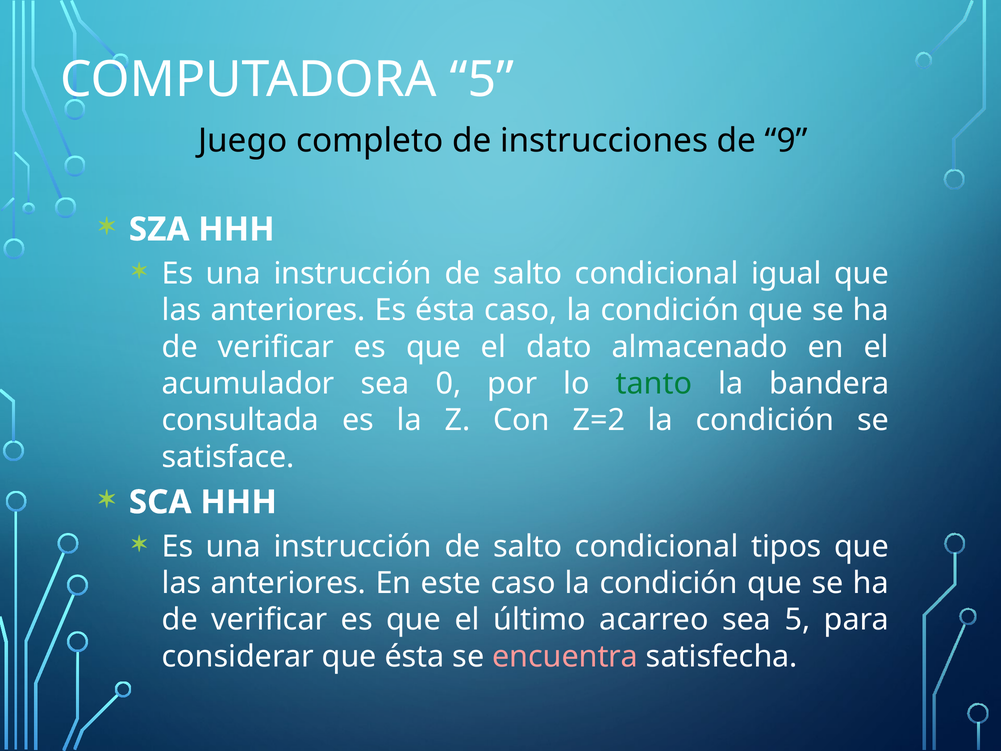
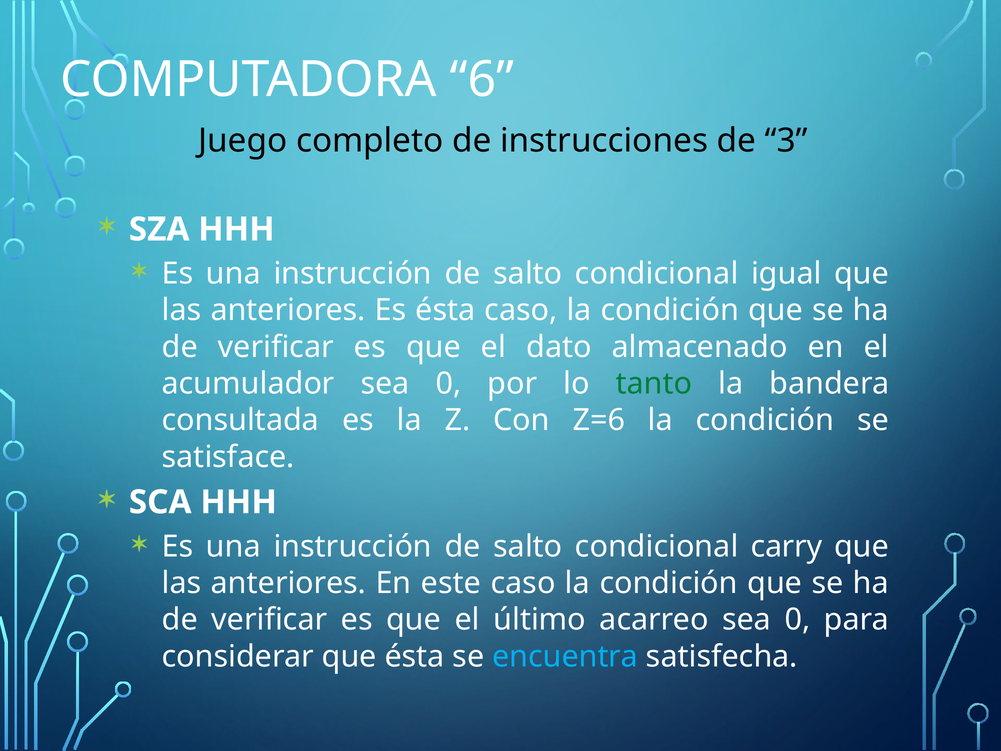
COMPUTADORA 5: 5 -> 6
9: 9 -> 3
Z=2: Z=2 -> Z=6
tipos: tipos -> carry
acarreo sea 5: 5 -> 0
encuentra colour: pink -> light blue
